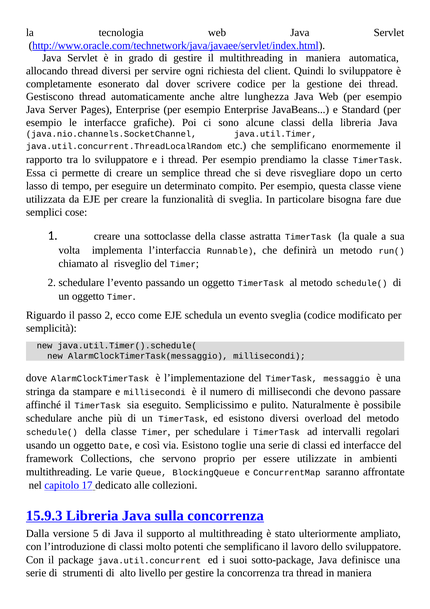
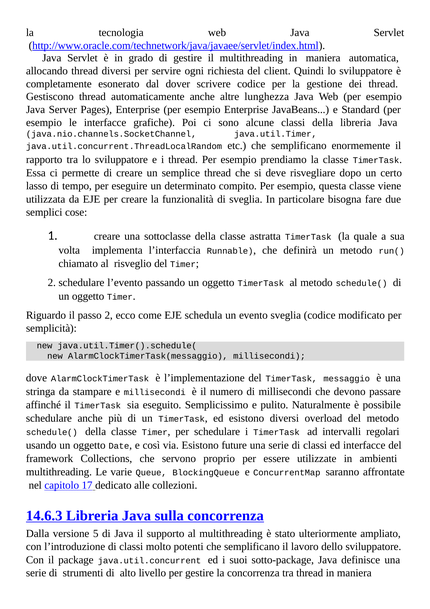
toglie: toglie -> future
15.9.3: 15.9.3 -> 14.6.3
